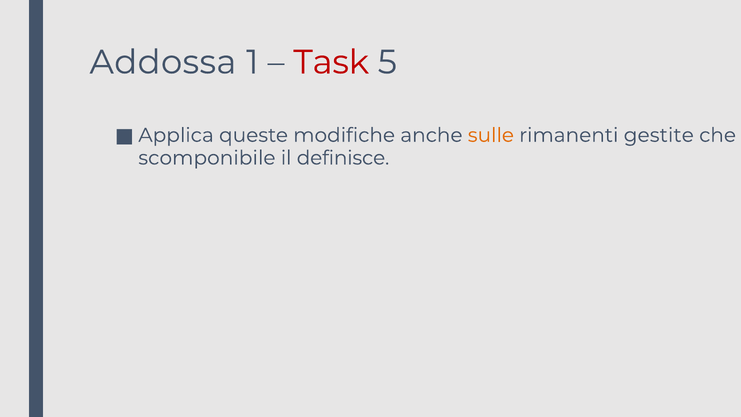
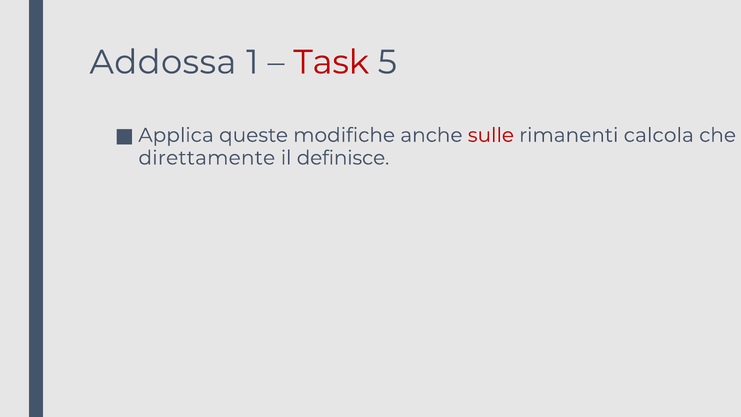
sulle colour: orange -> red
gestite: gestite -> calcola
scomponibile: scomponibile -> direttamente
